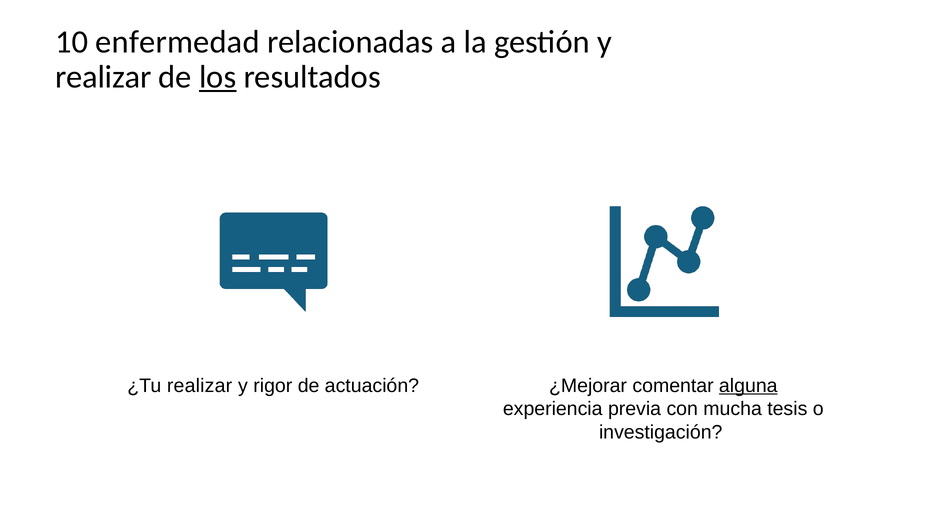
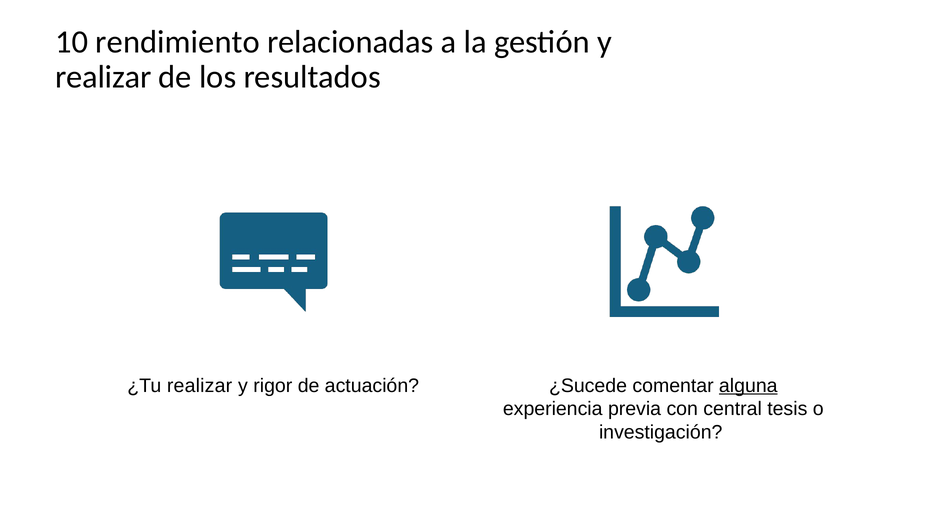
enfermedad: enfermedad -> rendimiento
los underline: present -> none
¿Mejorar: ¿Mejorar -> ¿Sucede
mucha: mucha -> central
